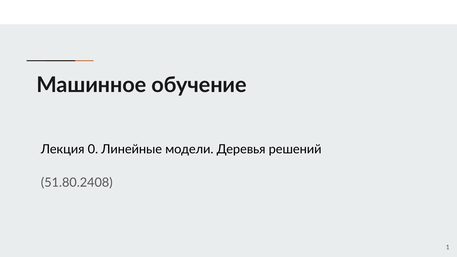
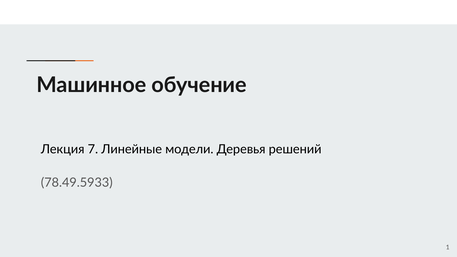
0: 0 -> 7
51.80.2408: 51.80.2408 -> 78.49.5933
